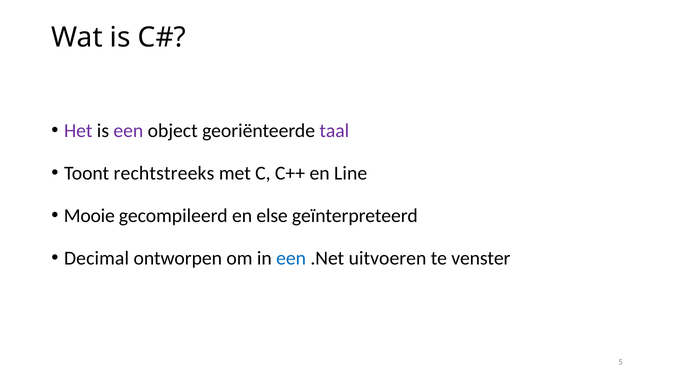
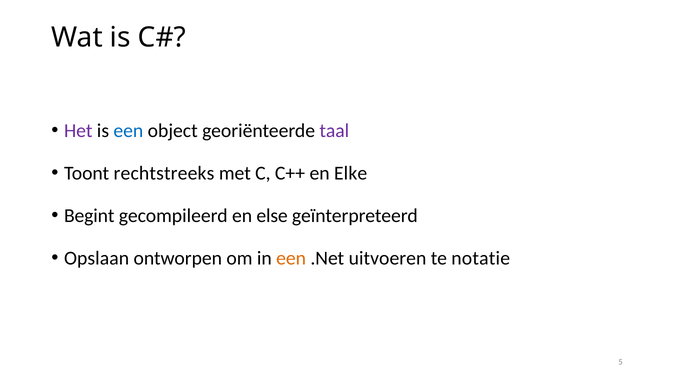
een at (128, 131) colour: purple -> blue
Line: Line -> Elke
Mooie: Mooie -> Begint
Decimal: Decimal -> Opslaan
een at (291, 258) colour: blue -> orange
venster: venster -> notatie
